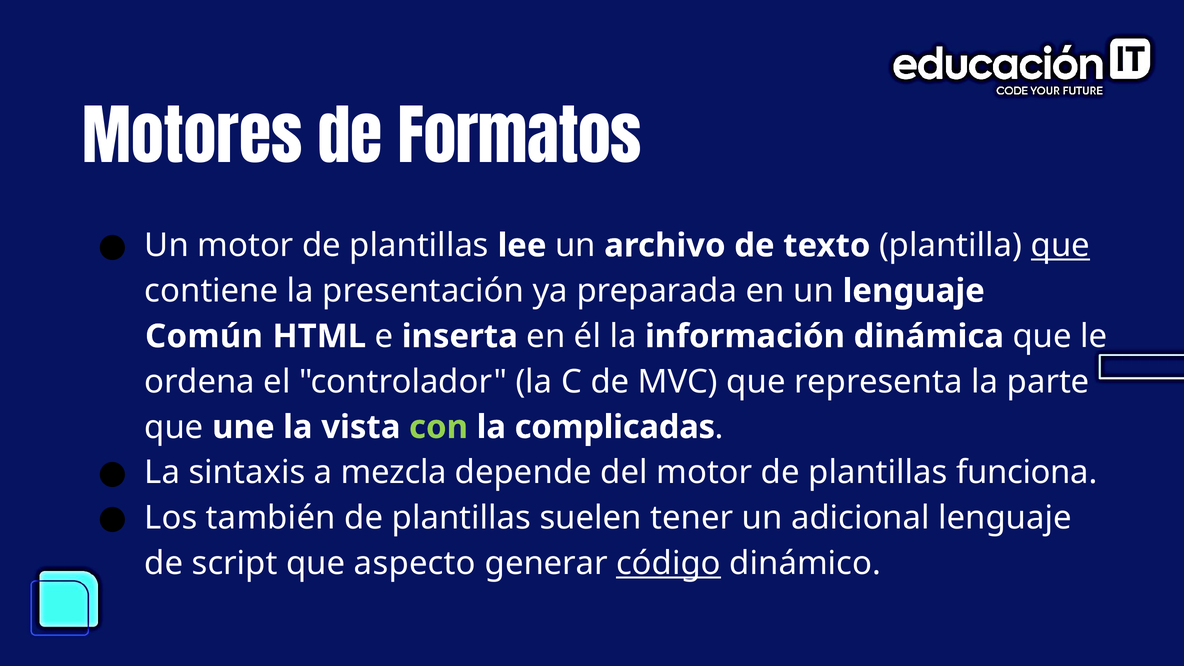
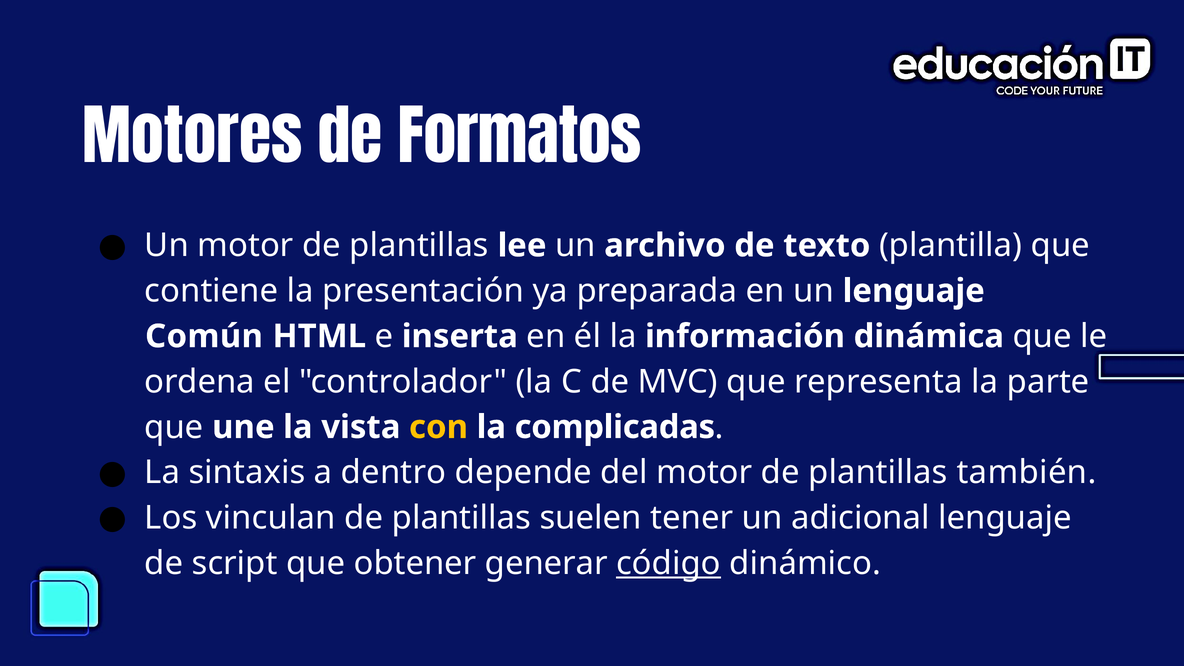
que at (1060, 246) underline: present -> none
con colour: light green -> yellow
mezcla: mezcla -> dentro
funciona: funciona -> también
también: también -> vinculan
aspecto: aspecto -> obtener
